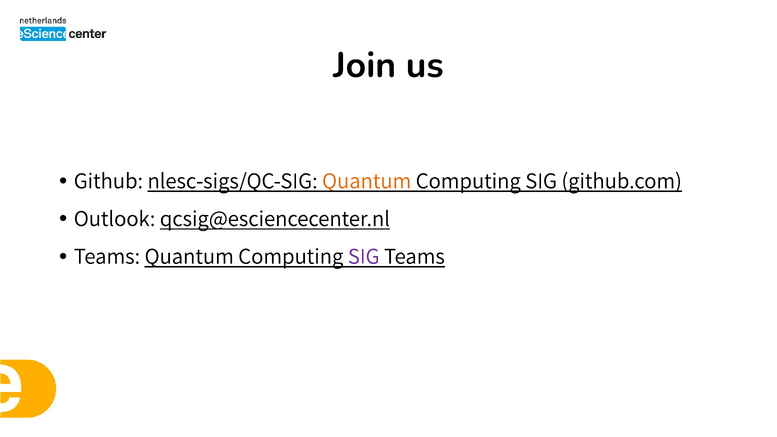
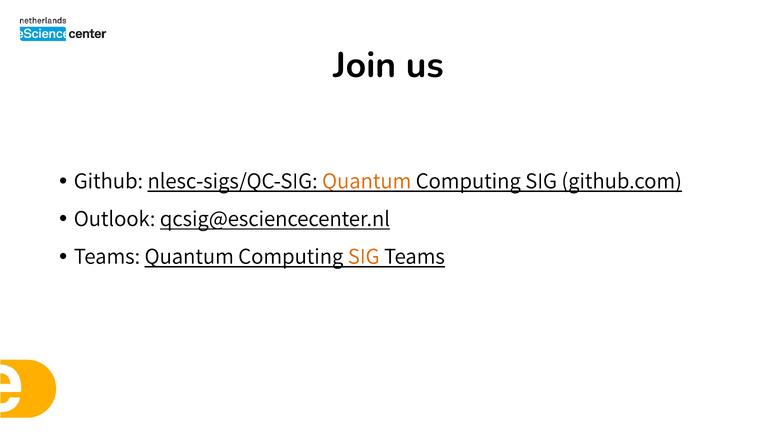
SIG at (364, 256) colour: purple -> orange
